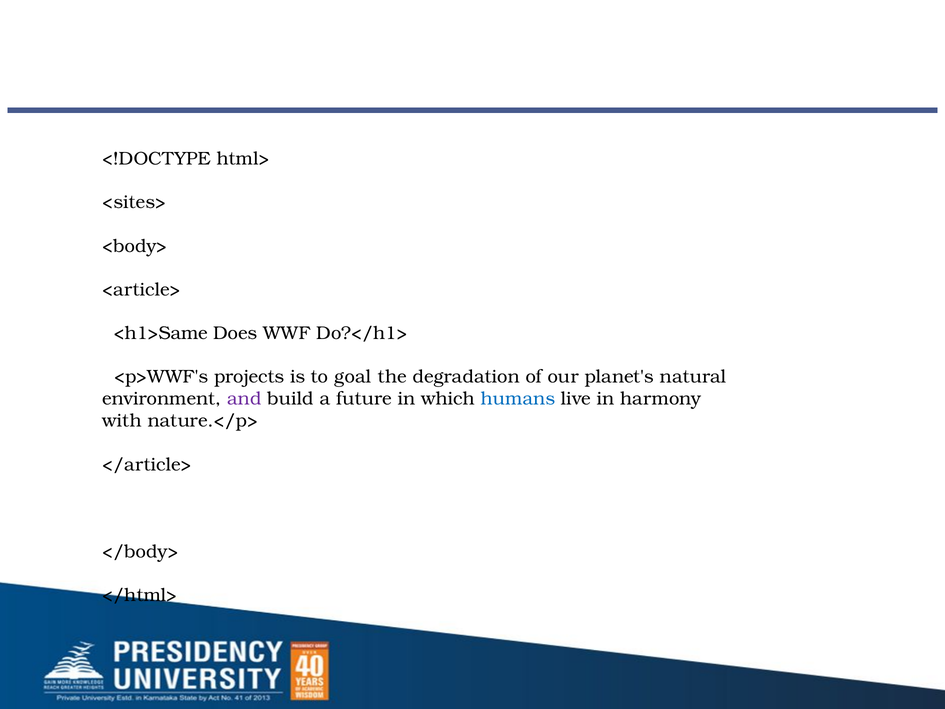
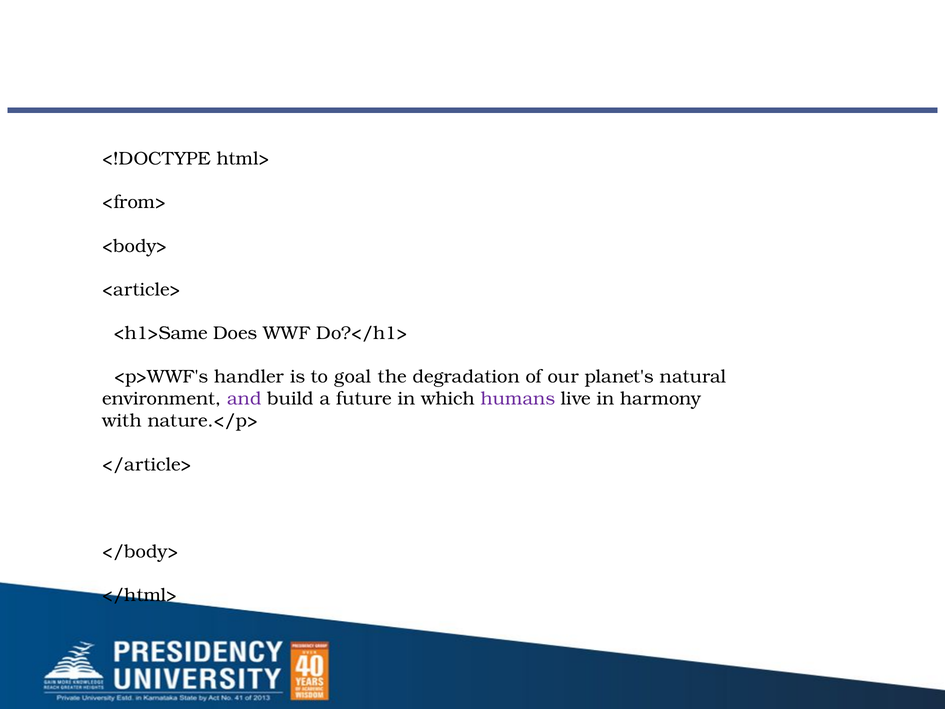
<sites>: <sites> -> <from>
projects: projects -> handler
humans colour: blue -> purple
